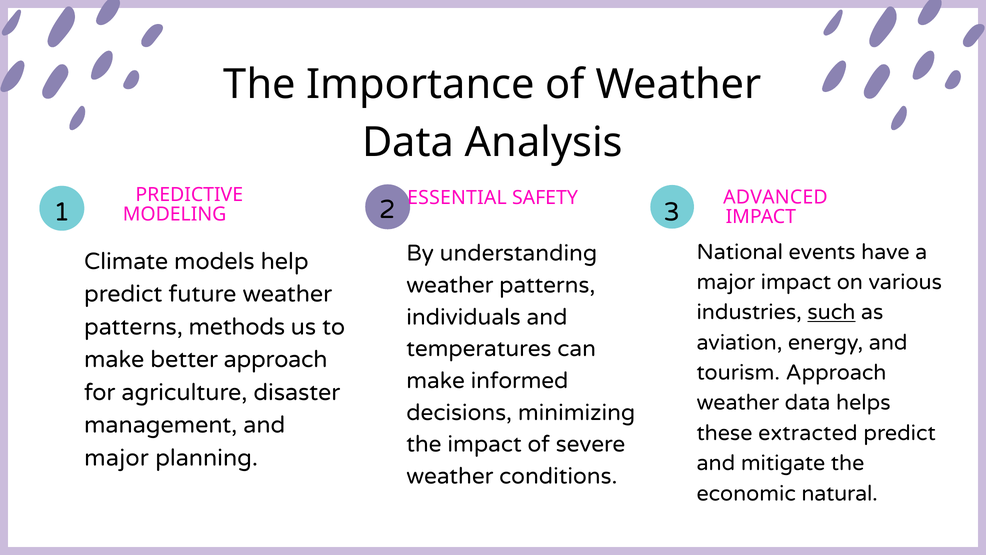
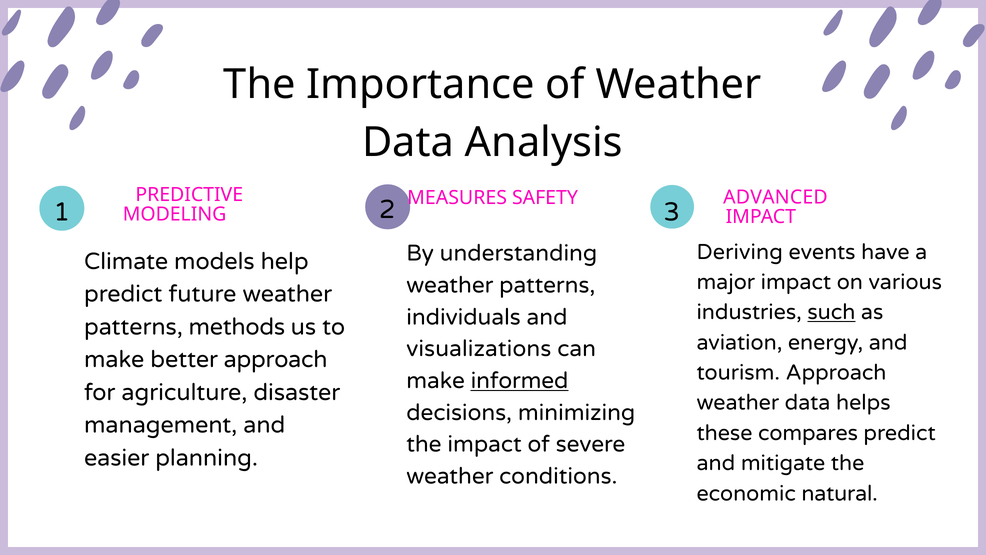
ESSENTIAL: ESSENTIAL -> MEASURES
National: National -> Deriving
temperatures: temperatures -> visualizations
informed underline: none -> present
extracted: extracted -> compares
major at (117, 458): major -> easier
